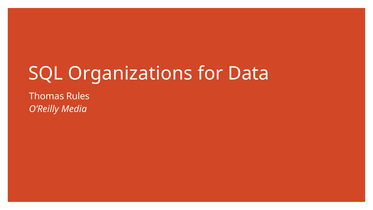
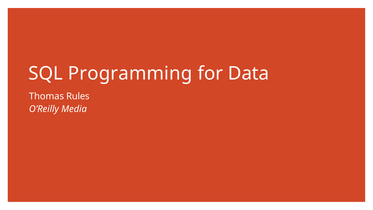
Organizations: Organizations -> Programming
